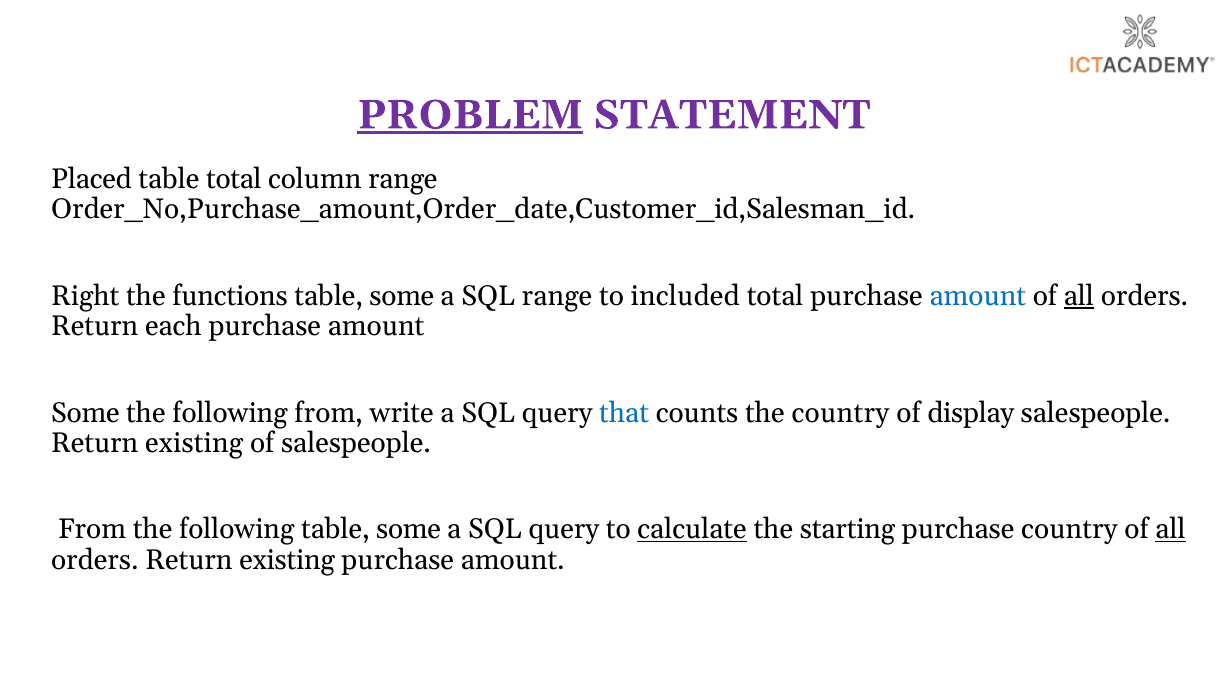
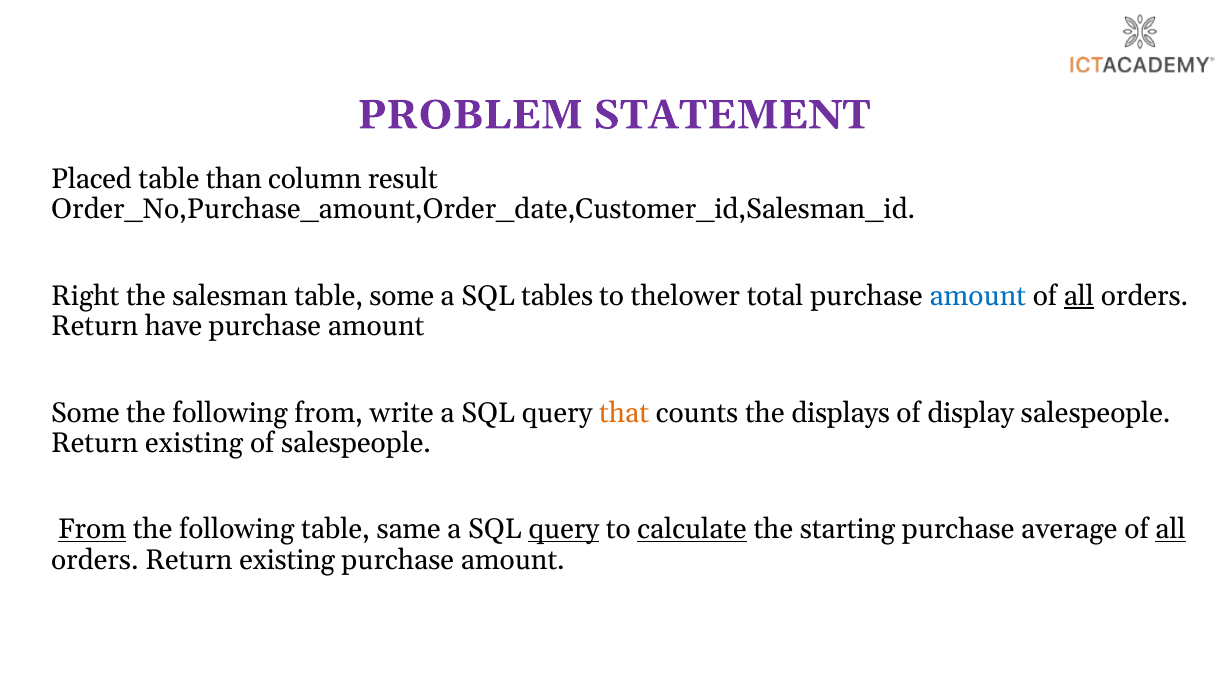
PROBLEM underline: present -> none
table total: total -> than
column range: range -> result
functions: functions -> salesman
SQL range: range -> tables
included: included -> thelower
each: each -> have
that colour: blue -> orange
the country: country -> displays
From at (92, 529) underline: none -> present
following table some: some -> same
query at (564, 529) underline: none -> present
purchase country: country -> average
